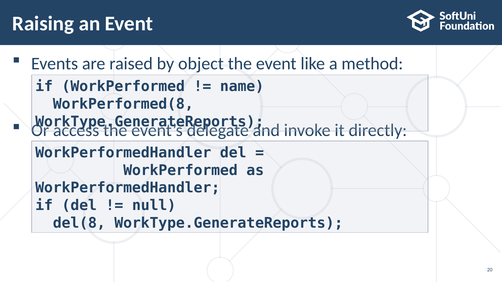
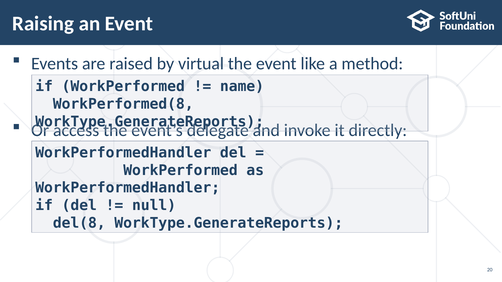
object: object -> virtual
